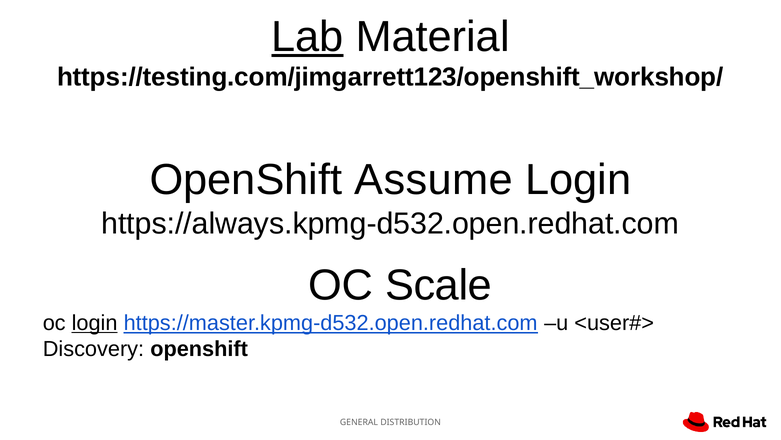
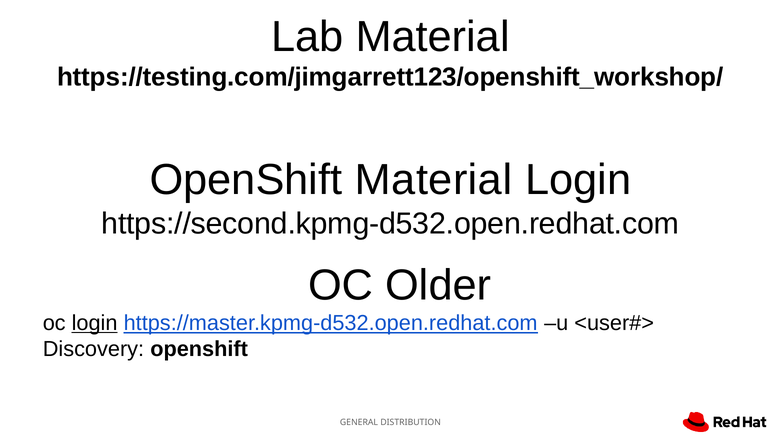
Lab underline: present -> none
OpenShift Assume: Assume -> Material
https://always.kpmg-d532.open.redhat.com: https://always.kpmg-d532.open.redhat.com -> https://second.kpmg-d532.open.redhat.com
Scale: Scale -> Older
